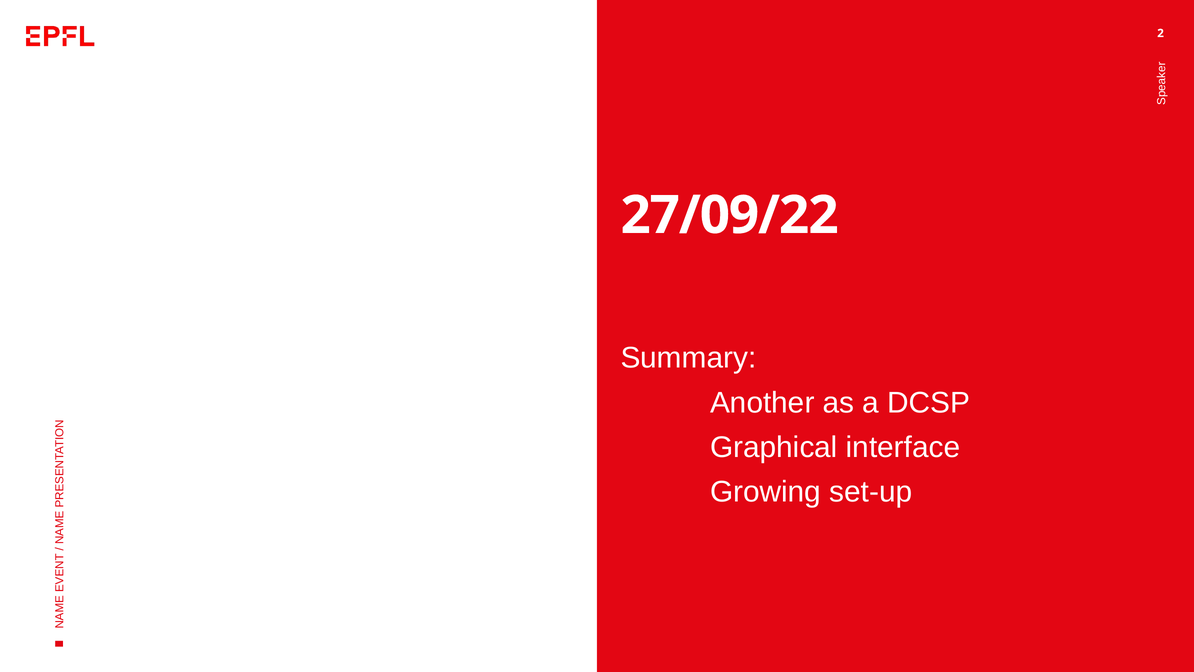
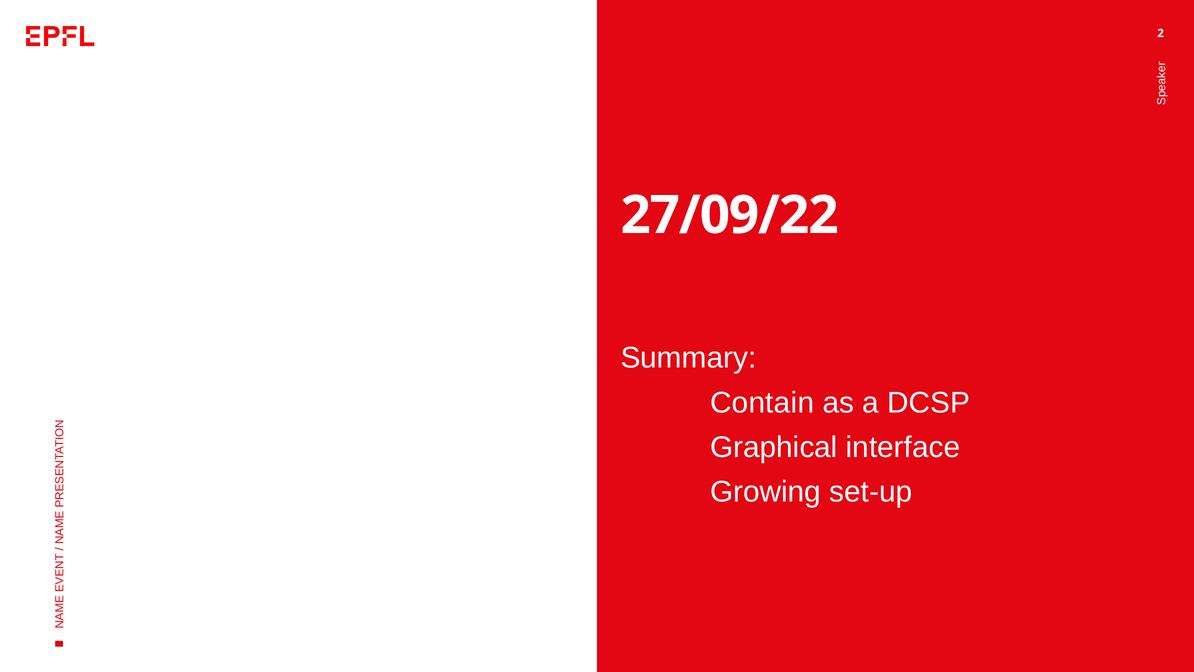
Another: Another -> Contain
